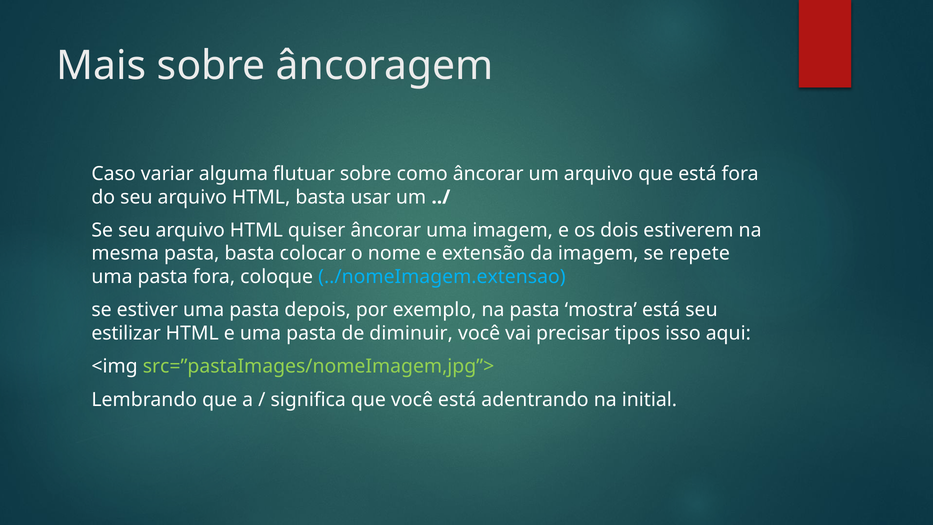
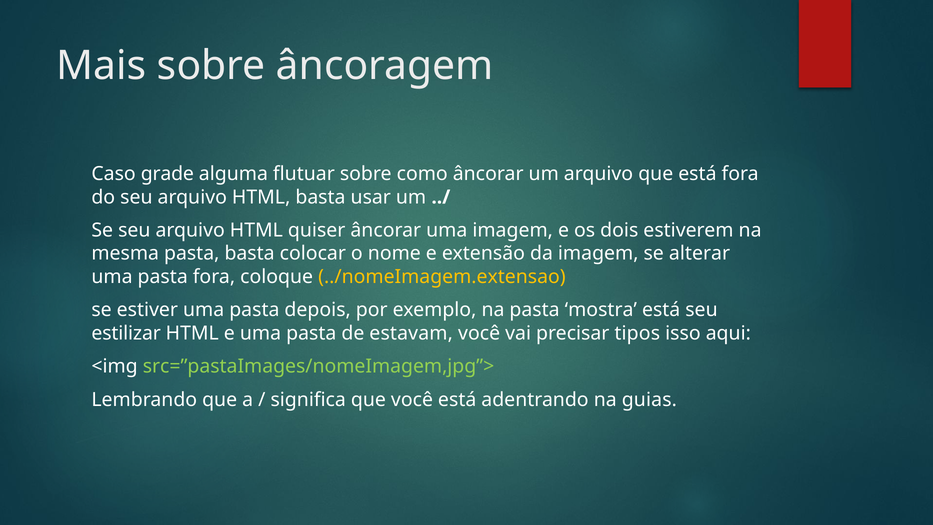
variar: variar -> grade
repete: repete -> alterar
../nomeImagem.extensao colour: light blue -> yellow
diminuir: diminuir -> estavam
initial: initial -> guias
